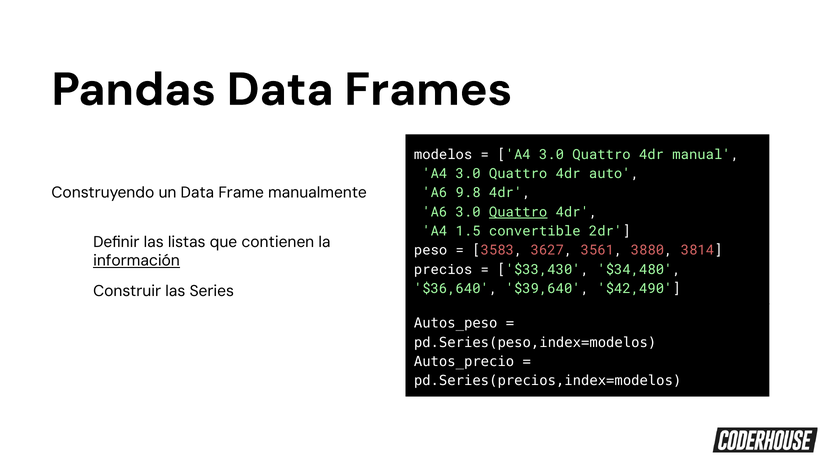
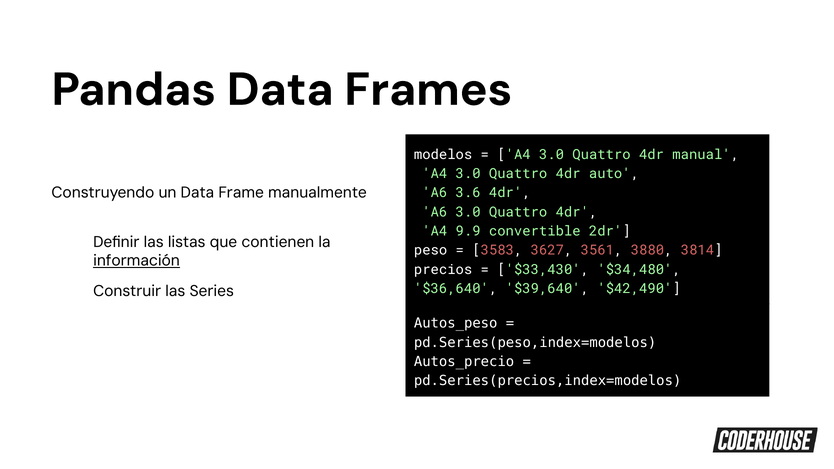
9.8: 9.8 -> 3.6
Quattro at (518, 212) underline: present -> none
1.5: 1.5 -> 9.9
